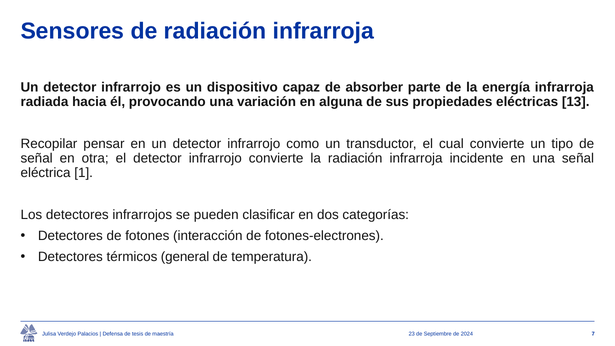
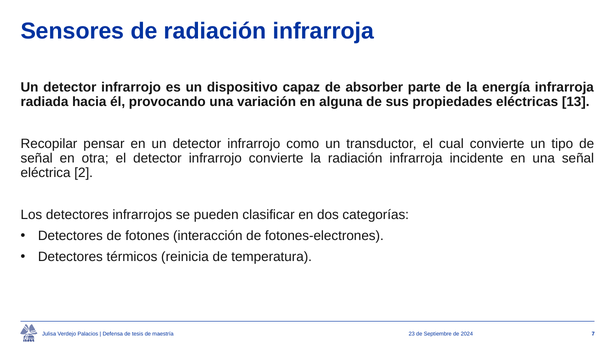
1: 1 -> 2
general: general -> reinicia
